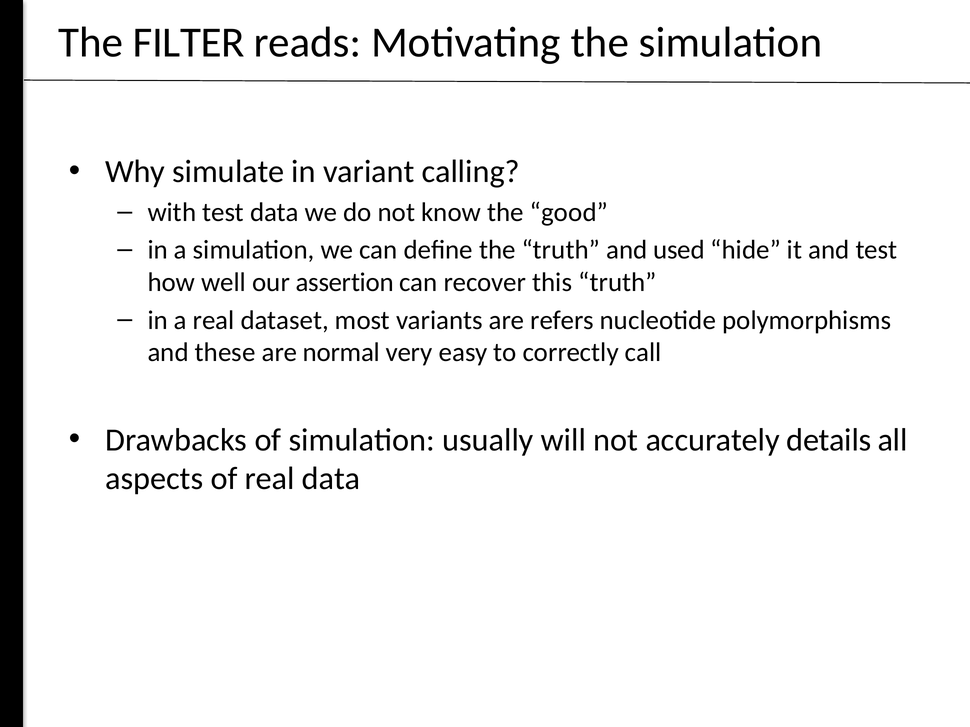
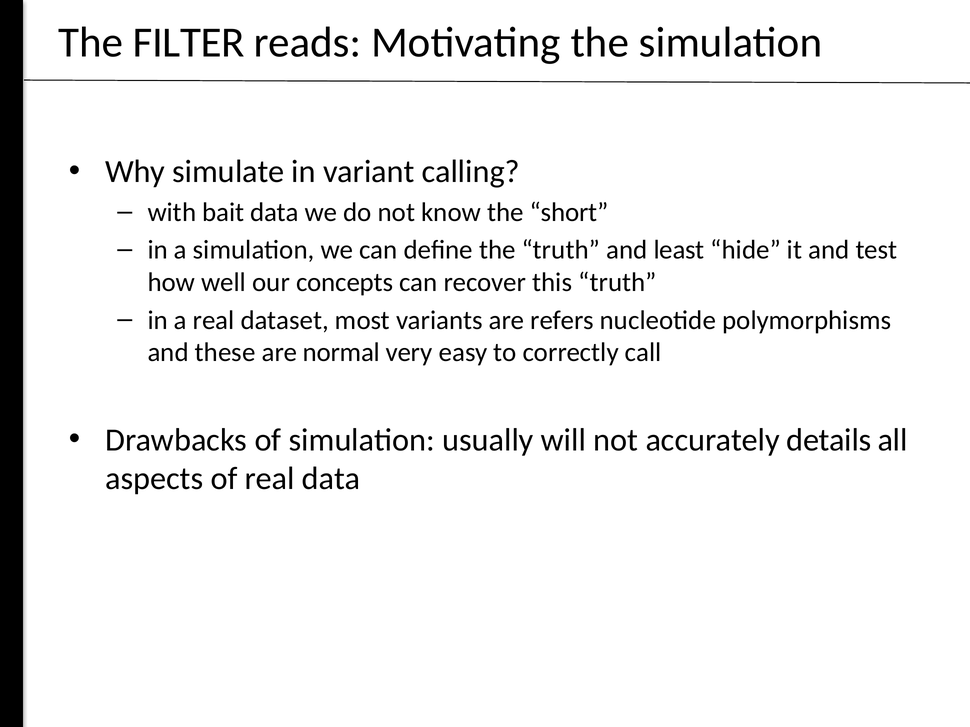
with test: test -> bait
good: good -> short
used: used -> least
assertion: assertion -> concepts
